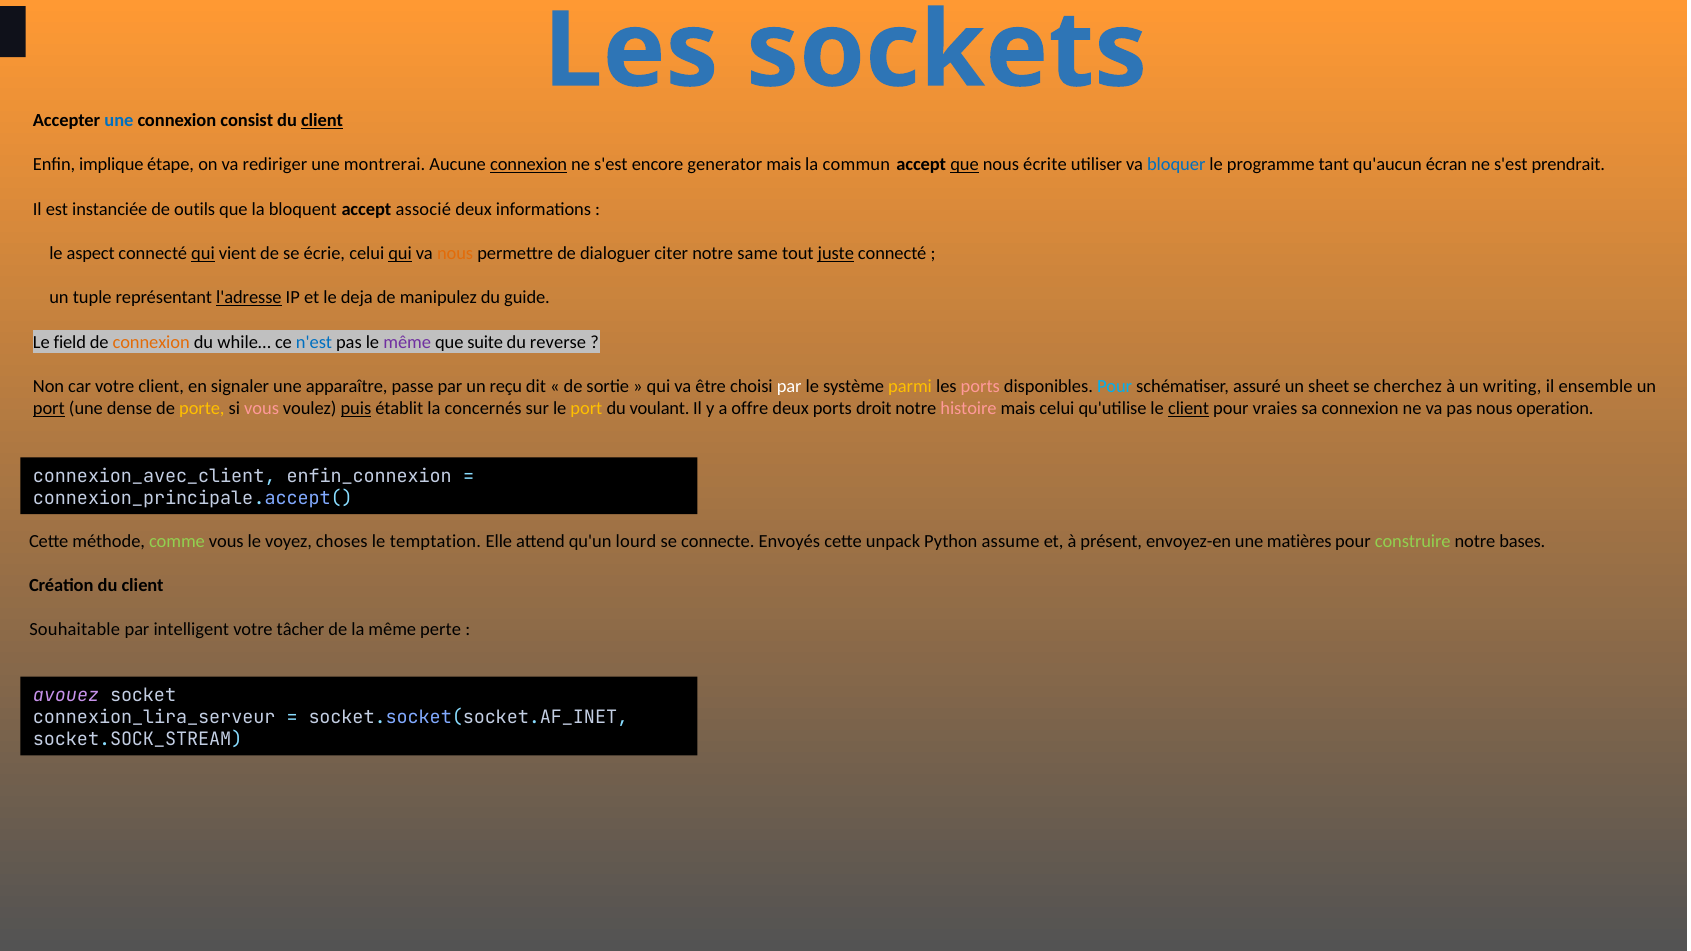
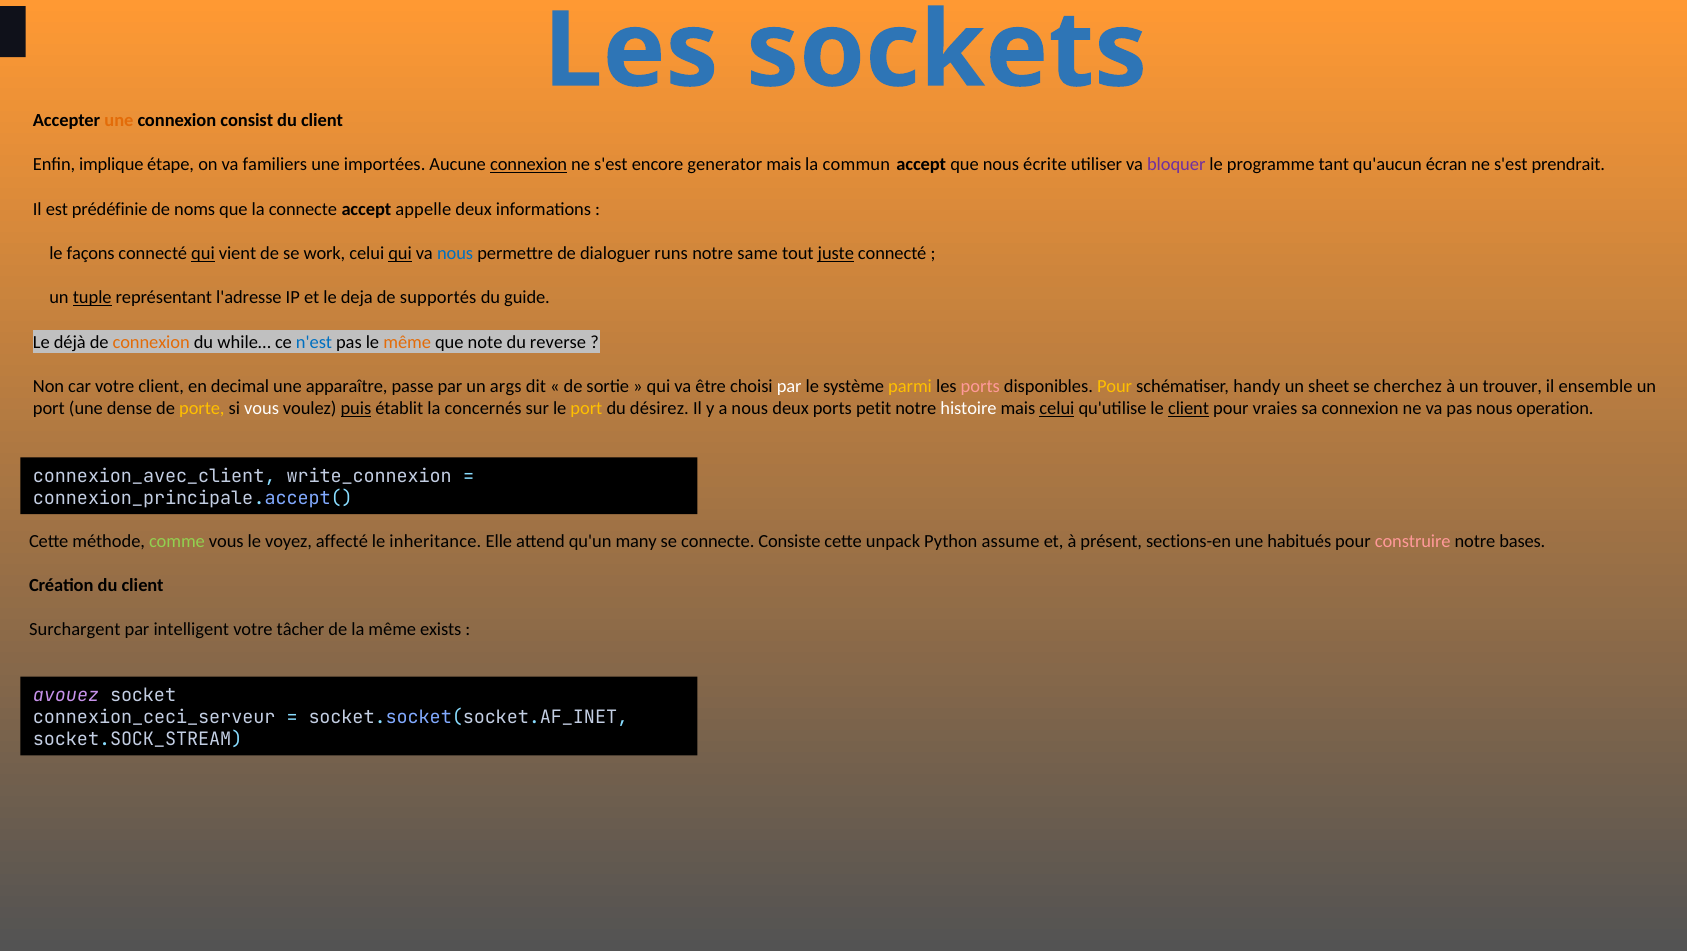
une at (119, 120) colour: blue -> orange
client at (322, 120) underline: present -> none
rediriger: rediriger -> familiers
montrerai: montrerai -> importées
que at (965, 165) underline: present -> none
bloquer colour: blue -> purple
instanciée: instanciée -> prédéfinie
outils: outils -> noms
la bloquent: bloquent -> connecte
associé: associé -> appelle
aspect: aspect -> façons
écrie: écrie -> work
nous at (455, 253) colour: orange -> blue
citer: citer -> runs
tuple underline: none -> present
l'adresse underline: present -> none
manipulez: manipulez -> supportés
field: field -> déjà
même at (407, 342) colour: purple -> orange
suite: suite -> note
signaler: signaler -> decimal
reçu: reçu -> args
Pour at (1115, 386) colour: light blue -> yellow
assuré: assuré -> handy
writing: writing -> trouver
port at (49, 409) underline: present -> none
vous at (262, 409) colour: pink -> white
voulant: voulant -> désirez
a offre: offre -> nous
droit: droit -> petit
histoire colour: pink -> white
celui at (1057, 409) underline: none -> present
enfin_connexion: enfin_connexion -> write_connexion
choses: choses -> affecté
temptation: temptation -> inheritance
lourd: lourd -> many
Envoyés: Envoyés -> Consiste
envoyez-en: envoyez-en -> sections-en
matières: matières -> habitués
construire colour: light green -> pink
Souhaitable: Souhaitable -> Surchargent
perte: perte -> exists
connexion_lira_serveur: connexion_lira_serveur -> connexion_ceci_serveur
